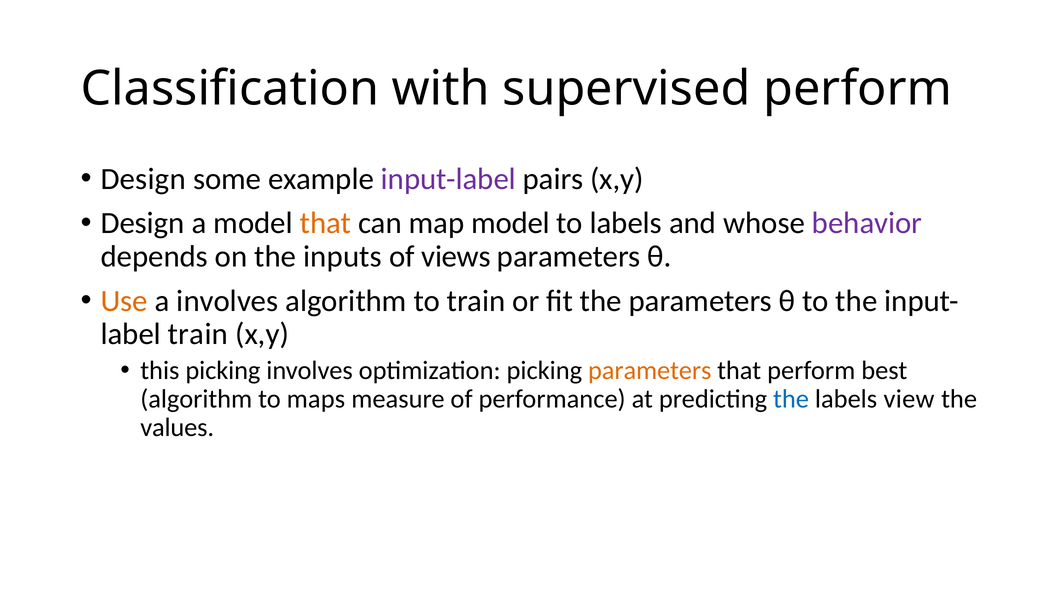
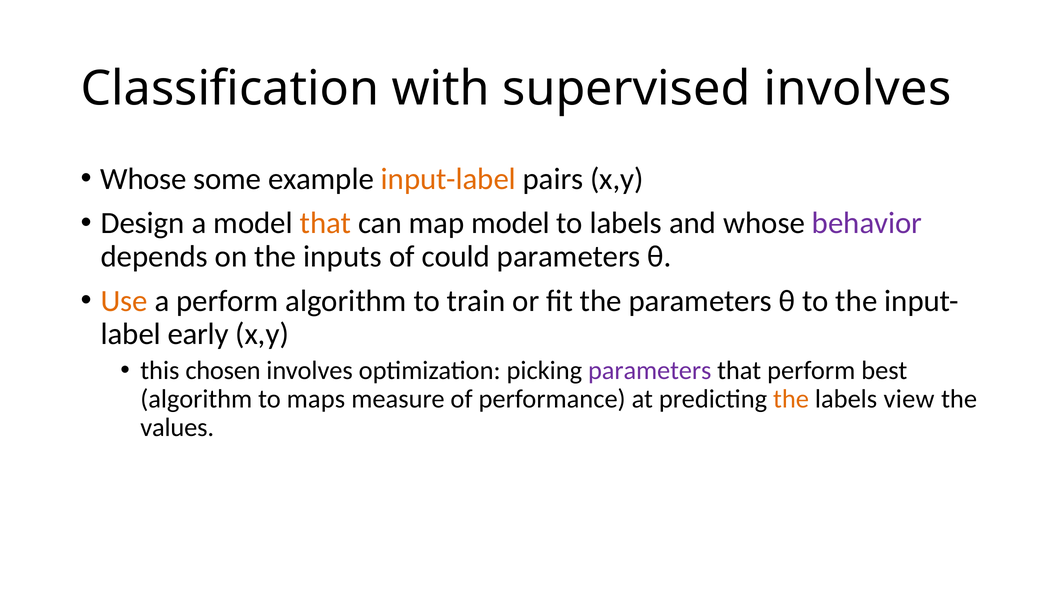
supervised perform: perform -> involves
Design at (143, 179): Design -> Whose
input-label colour: purple -> orange
views: views -> could
a involves: involves -> perform
train at (198, 335): train -> early
this picking: picking -> chosen
parameters at (650, 371) colour: orange -> purple
the at (791, 400) colour: blue -> orange
